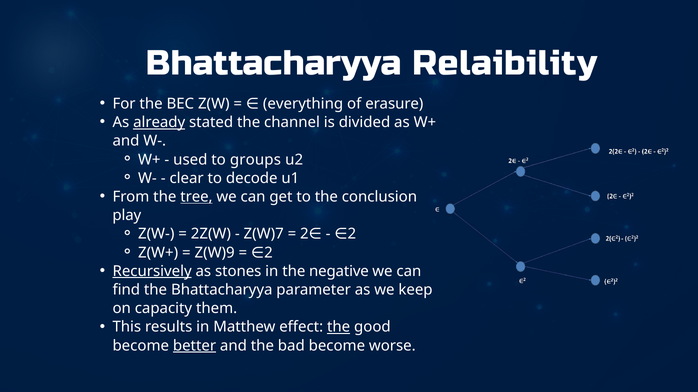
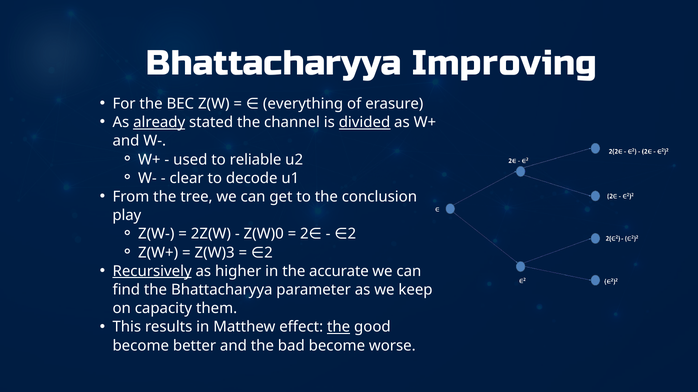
Relaibility: Relaibility -> Improving
divided underline: none -> present
groups: groups -> reliable
tree underline: present -> none
Z(W)7: Z(W)7 -> Z(W)0
Z(W)9: Z(W)9 -> Z(W)3
stones: stones -> higher
negative: negative -> accurate
better underline: present -> none
